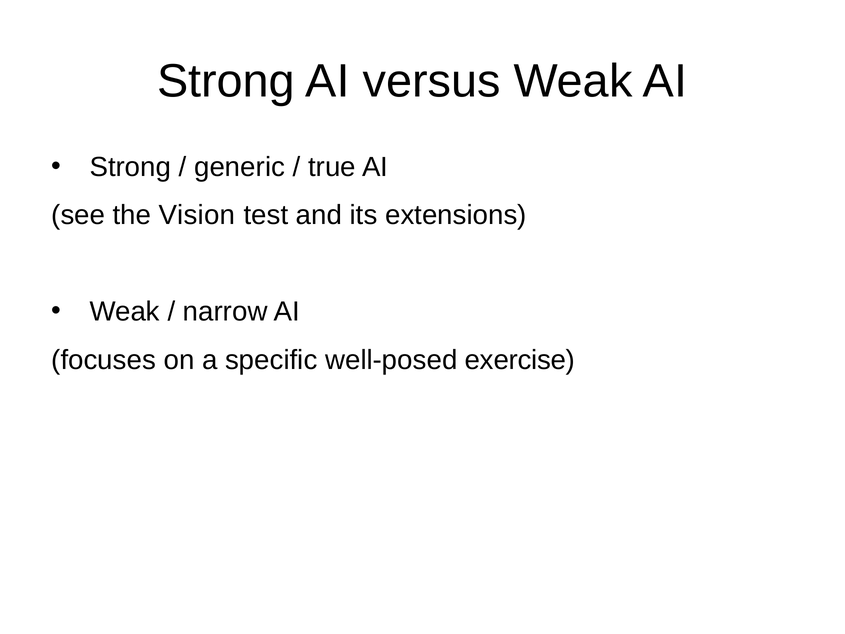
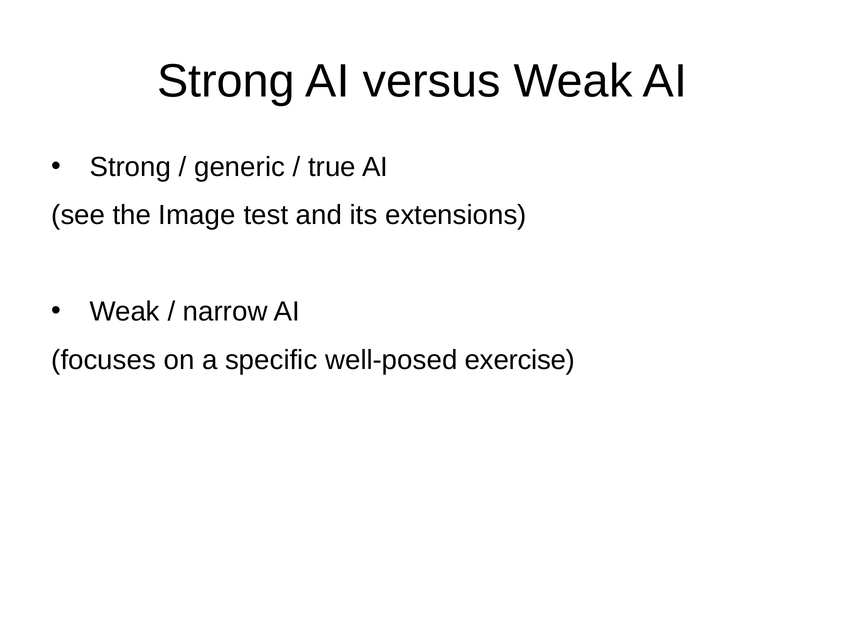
Vision: Vision -> Image
